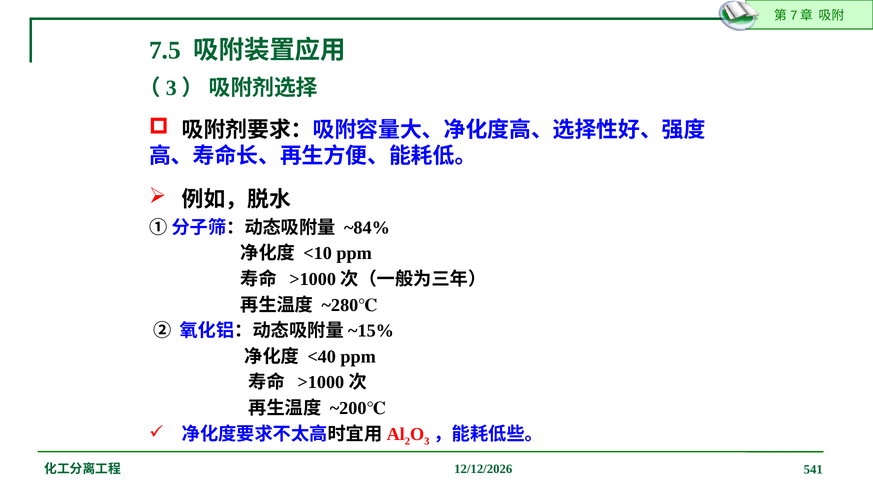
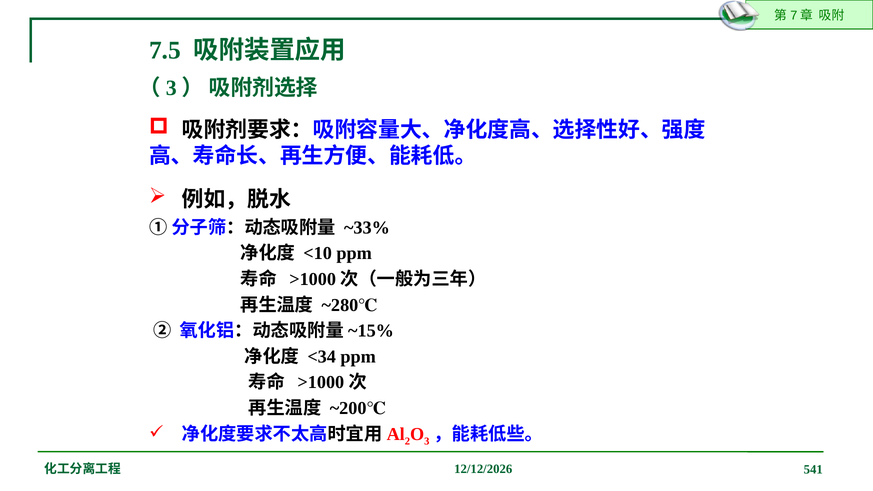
~84%: ~84% -> ~33%
<40: <40 -> <34
